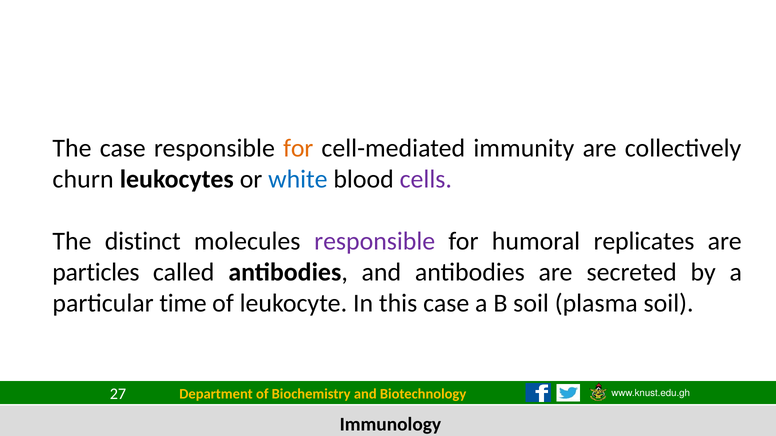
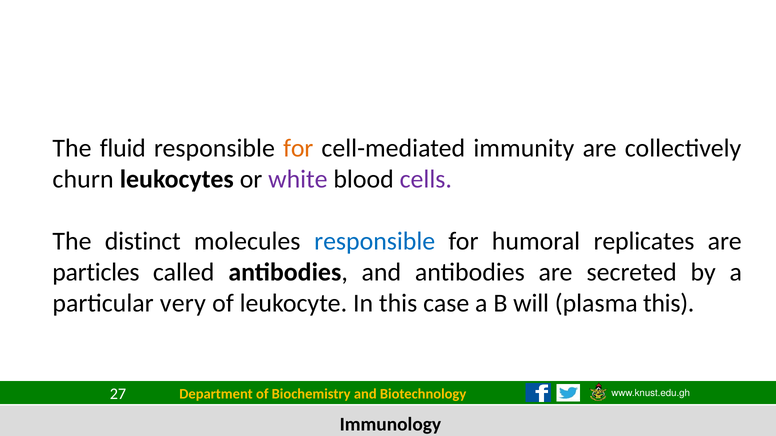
The case: case -> fluid
white colour: blue -> purple
responsible at (375, 242) colour: purple -> blue
time: time -> very
B soil: soil -> will
plasma soil: soil -> this
